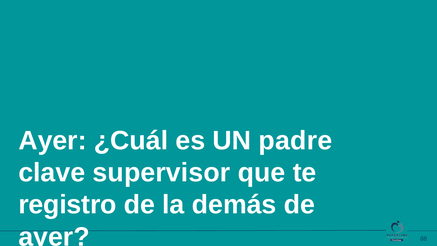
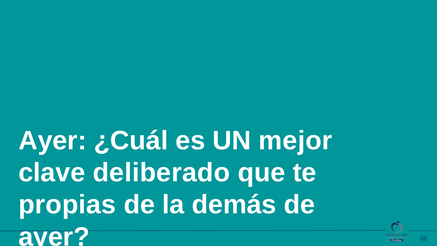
padre: padre -> mejor
supervisor: supervisor -> deliberado
registro: registro -> propias
